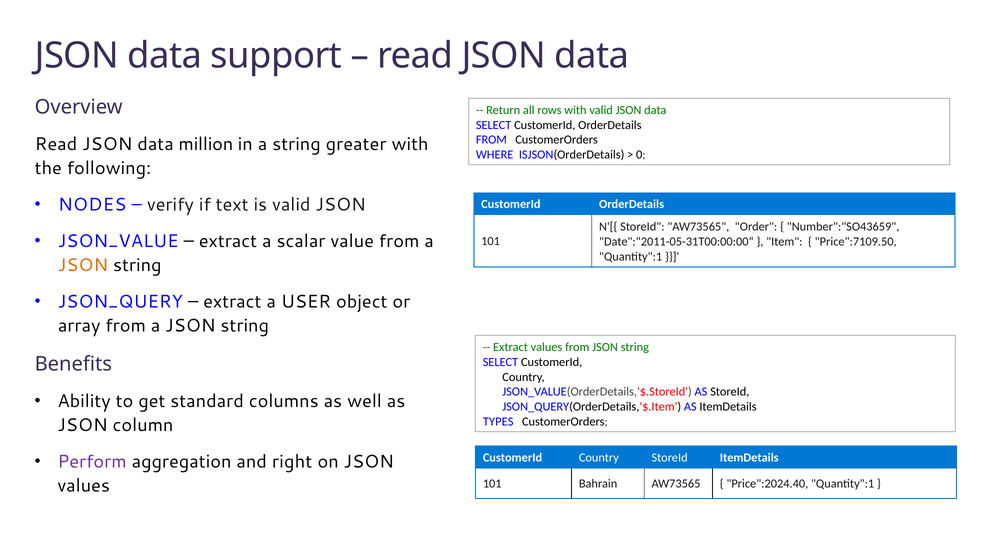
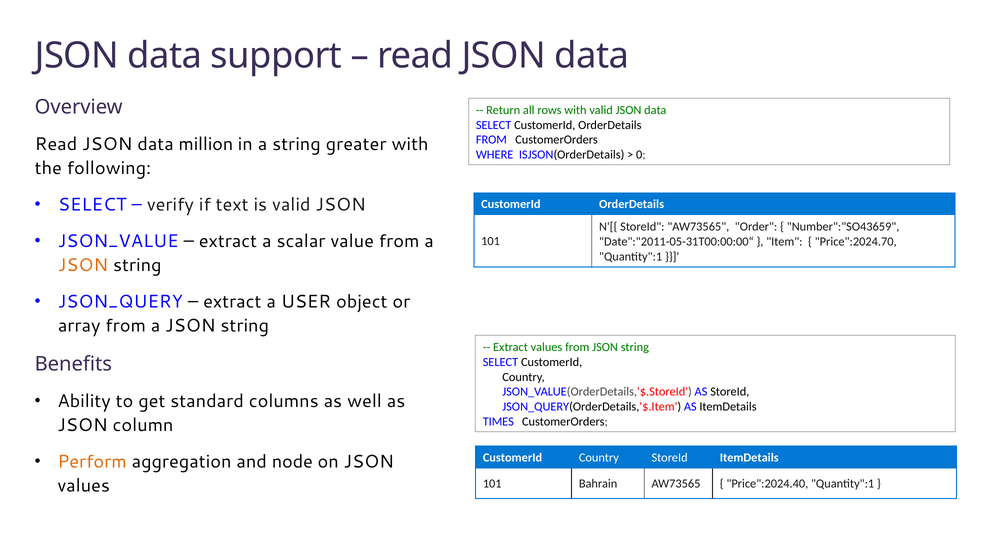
NODES at (92, 205): NODES -> SELECT
Price":7109.50: Price":7109.50 -> Price":2024.70
TYPES: TYPES -> TIMES
Perform colour: purple -> orange
right: right -> node
